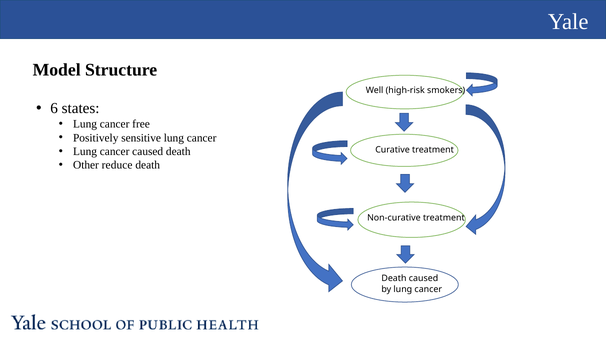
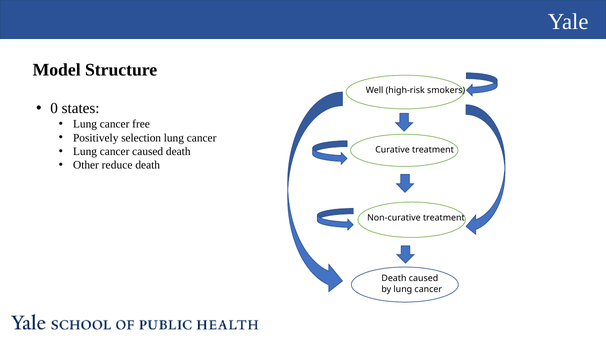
6: 6 -> 0
sensitive: sensitive -> selection
